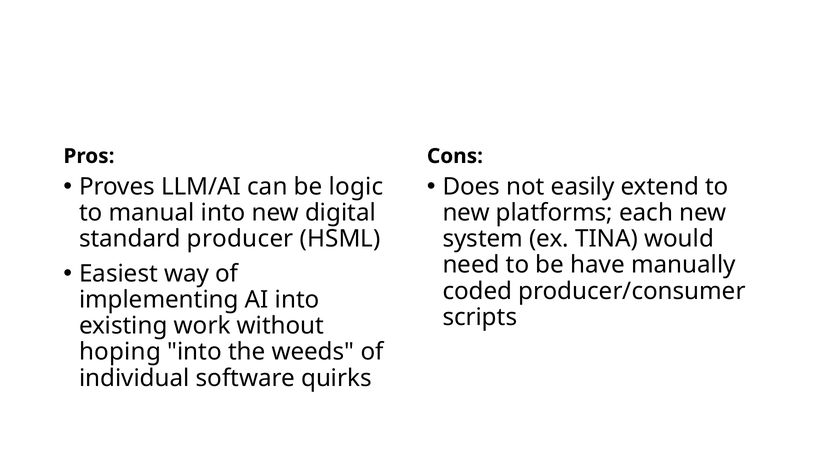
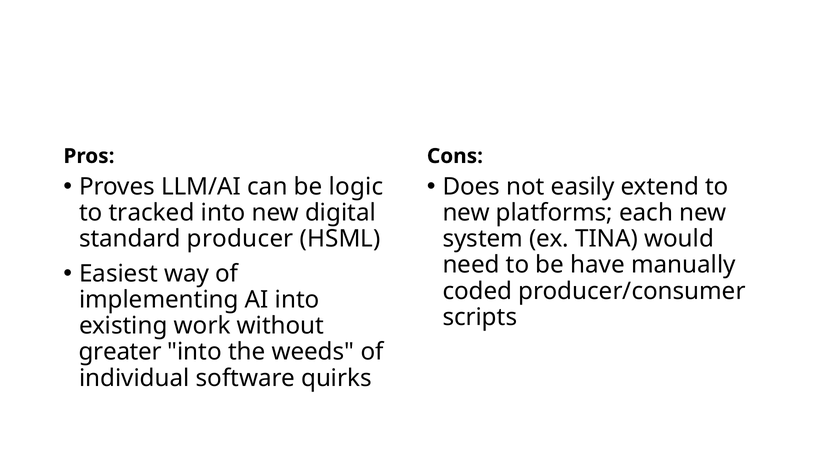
manual: manual -> tracked
hoping: hoping -> greater
